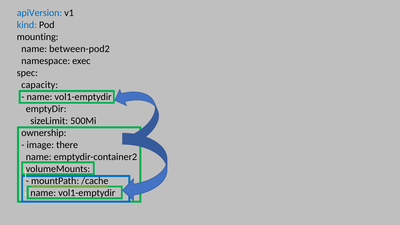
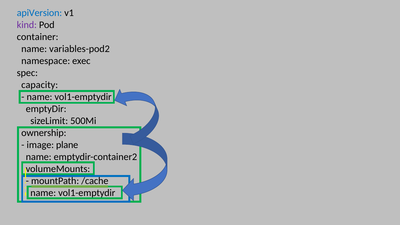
kind colour: blue -> purple
mounting: mounting -> container
between-pod2: between-pod2 -> variables-pod2
there: there -> plane
